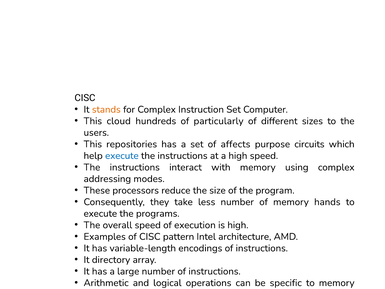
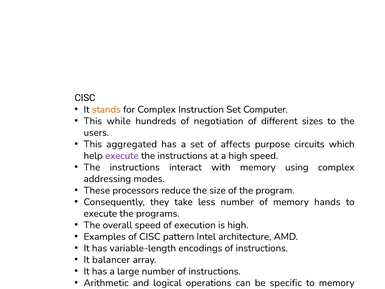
cloud: cloud -> while
particularly: particularly -> negotiation
repositories: repositories -> aggregated
execute at (122, 156) colour: blue -> purple
directory: directory -> balancer
